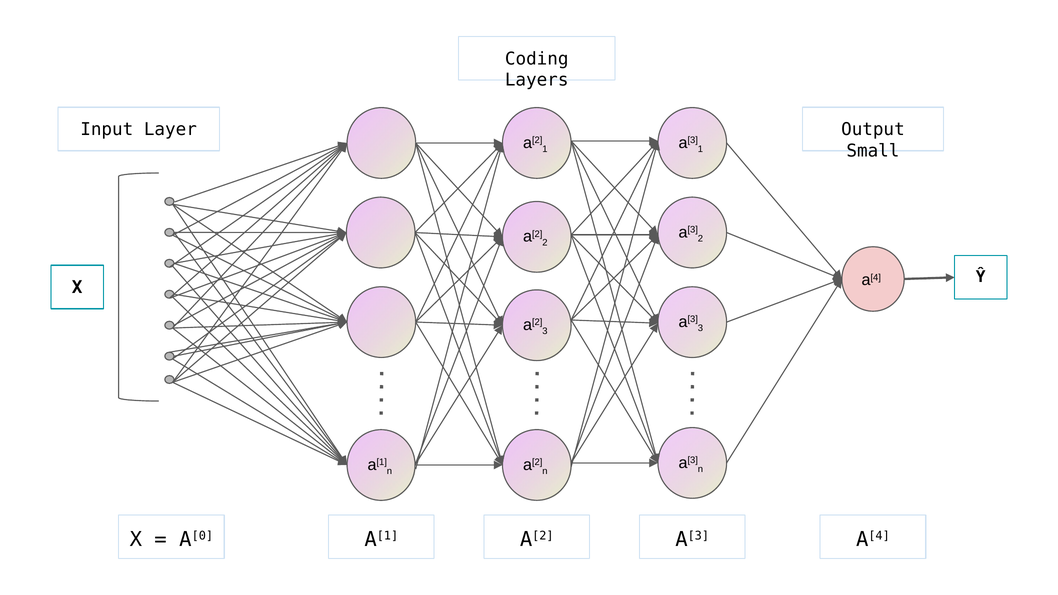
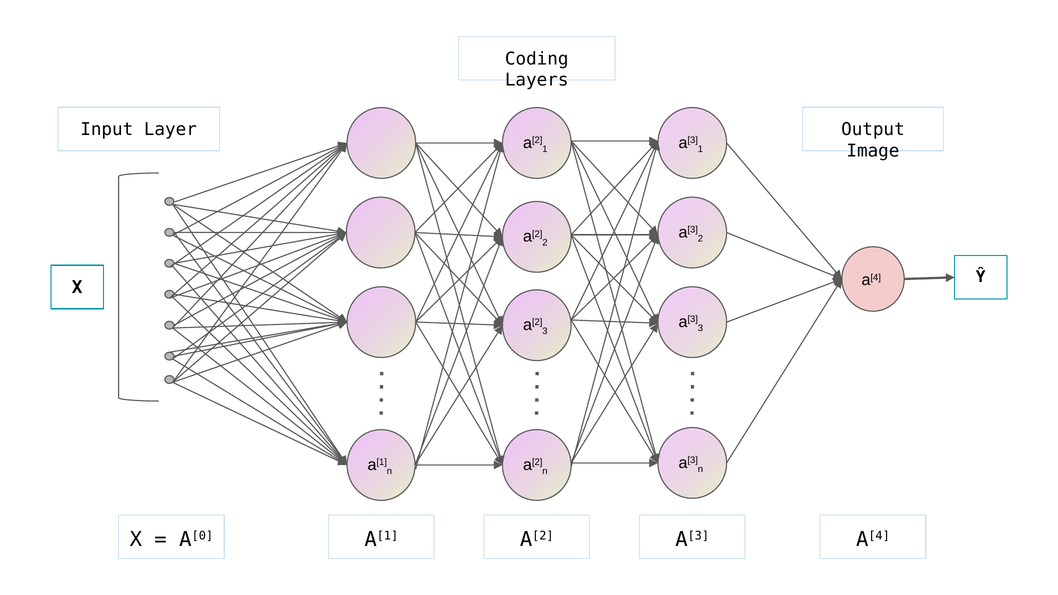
Small: Small -> Image
